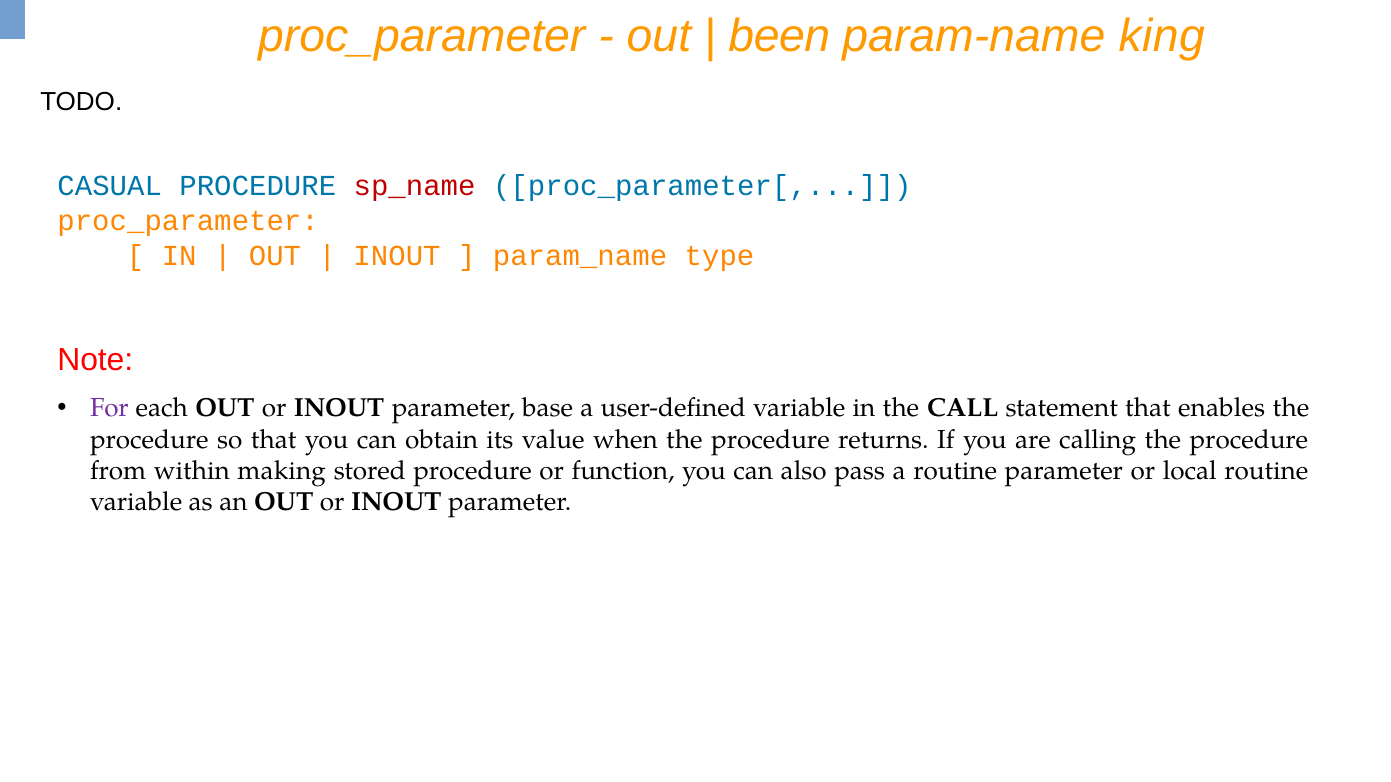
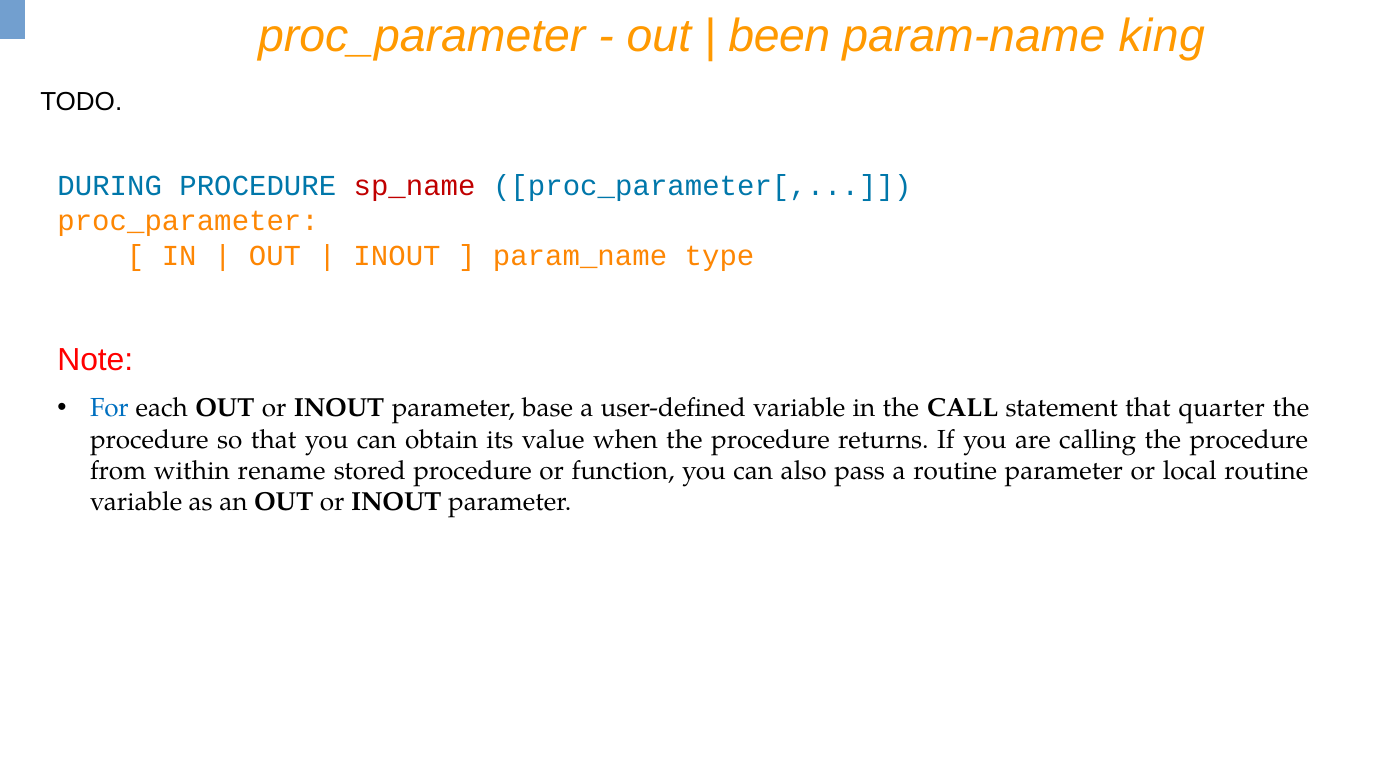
CASUAL: CASUAL -> DURING
For colour: purple -> blue
enables: enables -> quarter
making: making -> rename
